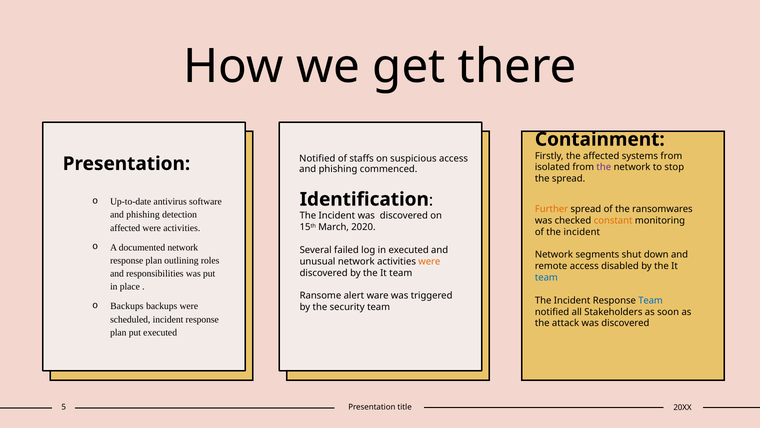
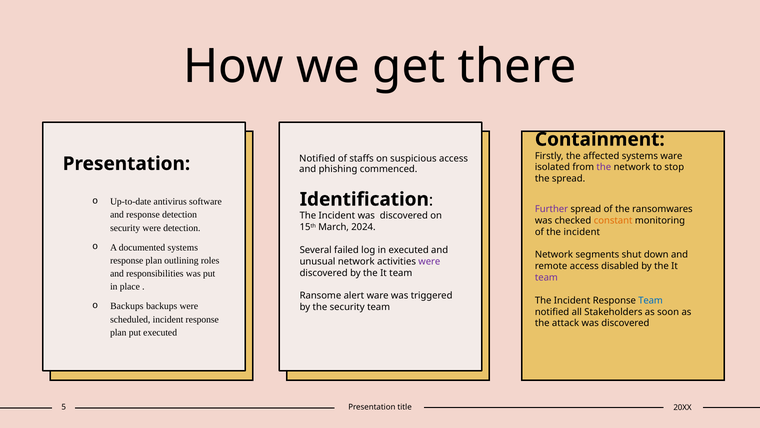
systems from: from -> ware
Further colour: orange -> purple
phishing at (143, 215): phishing -> response
affected at (125, 228): affected -> security
were activities: activities -> detection
2020: 2020 -> 2024
documented network: network -> systems
were at (429, 261) colour: orange -> purple
team at (546, 277) colour: blue -> purple
